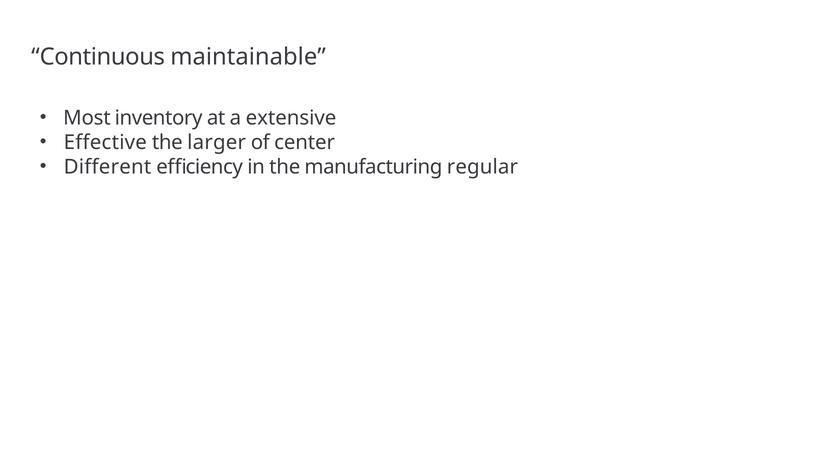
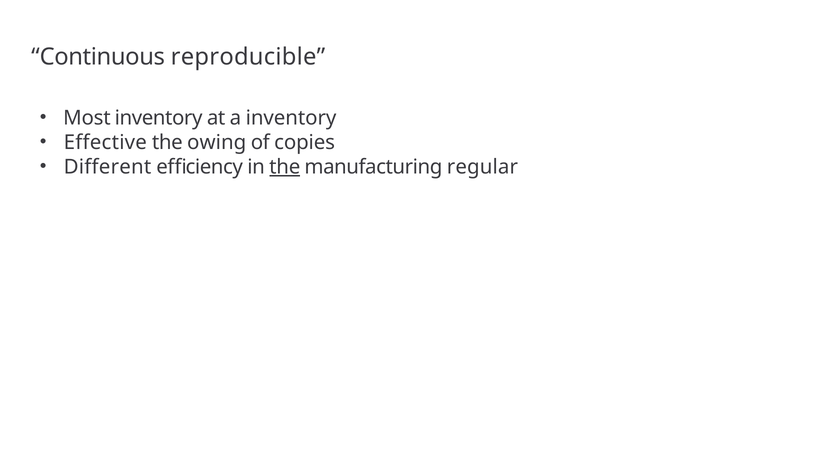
maintainable: maintainable -> reproducible
a extensive: extensive -> inventory
larger: larger -> owing
center: center -> copies
the at (285, 167) underline: none -> present
